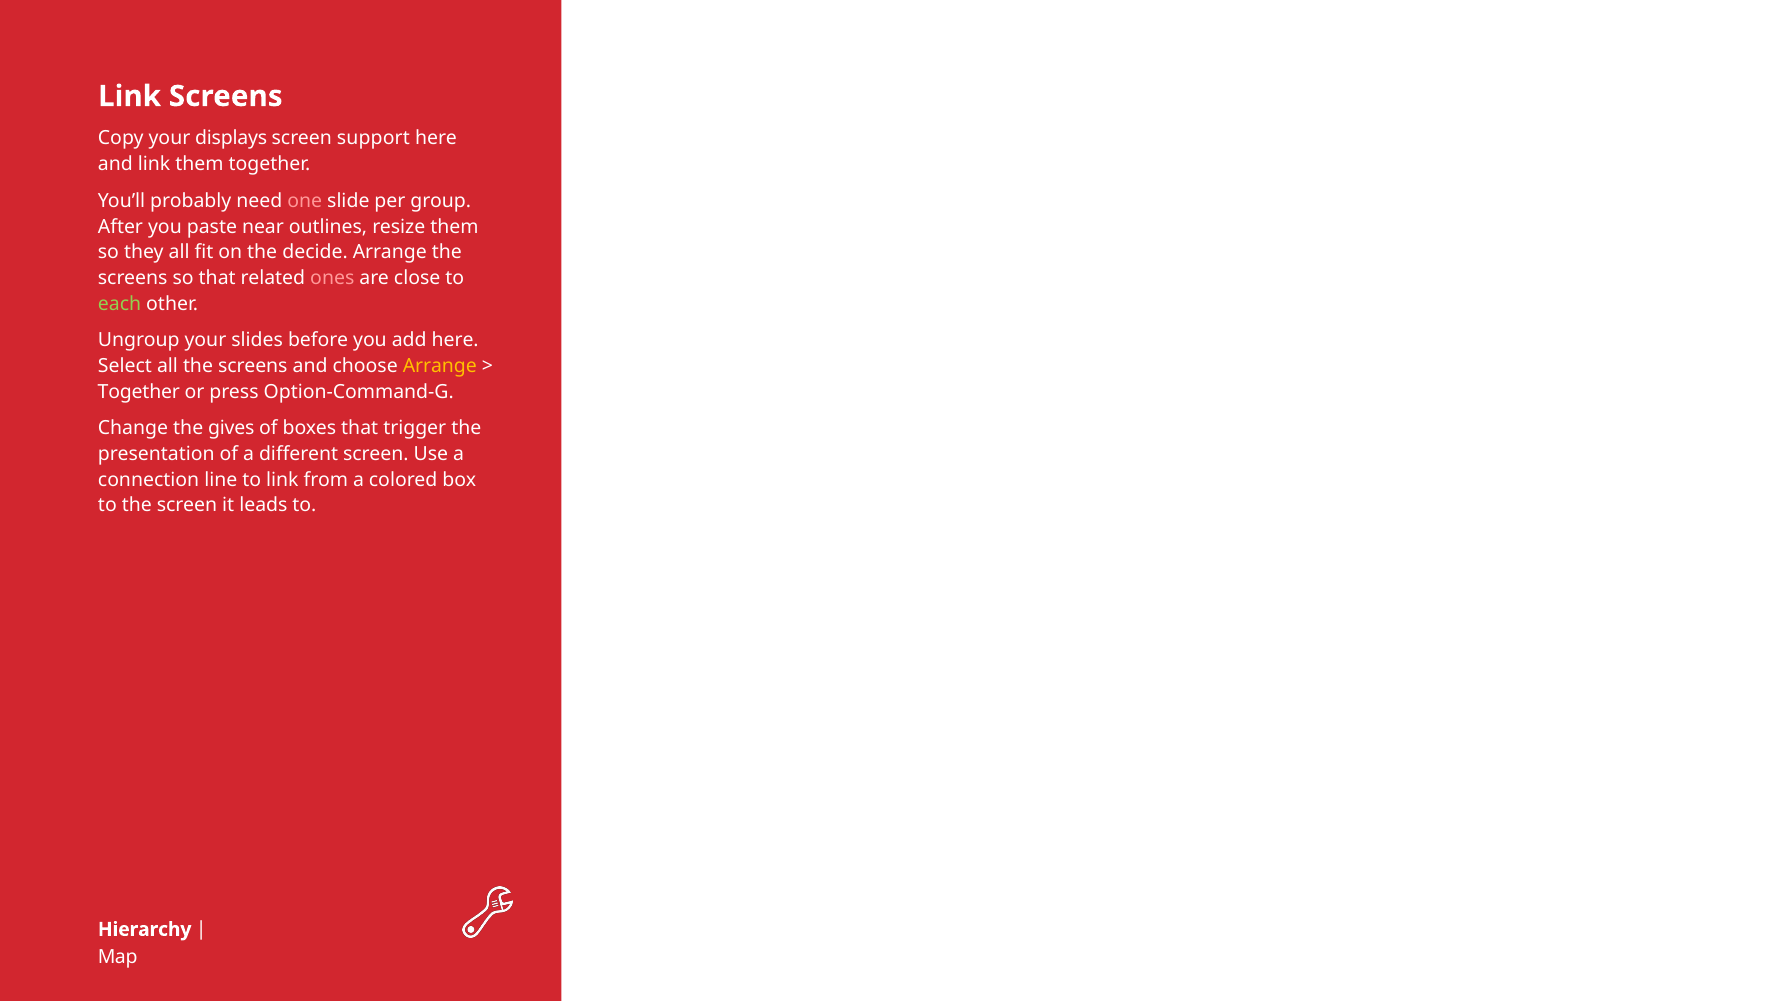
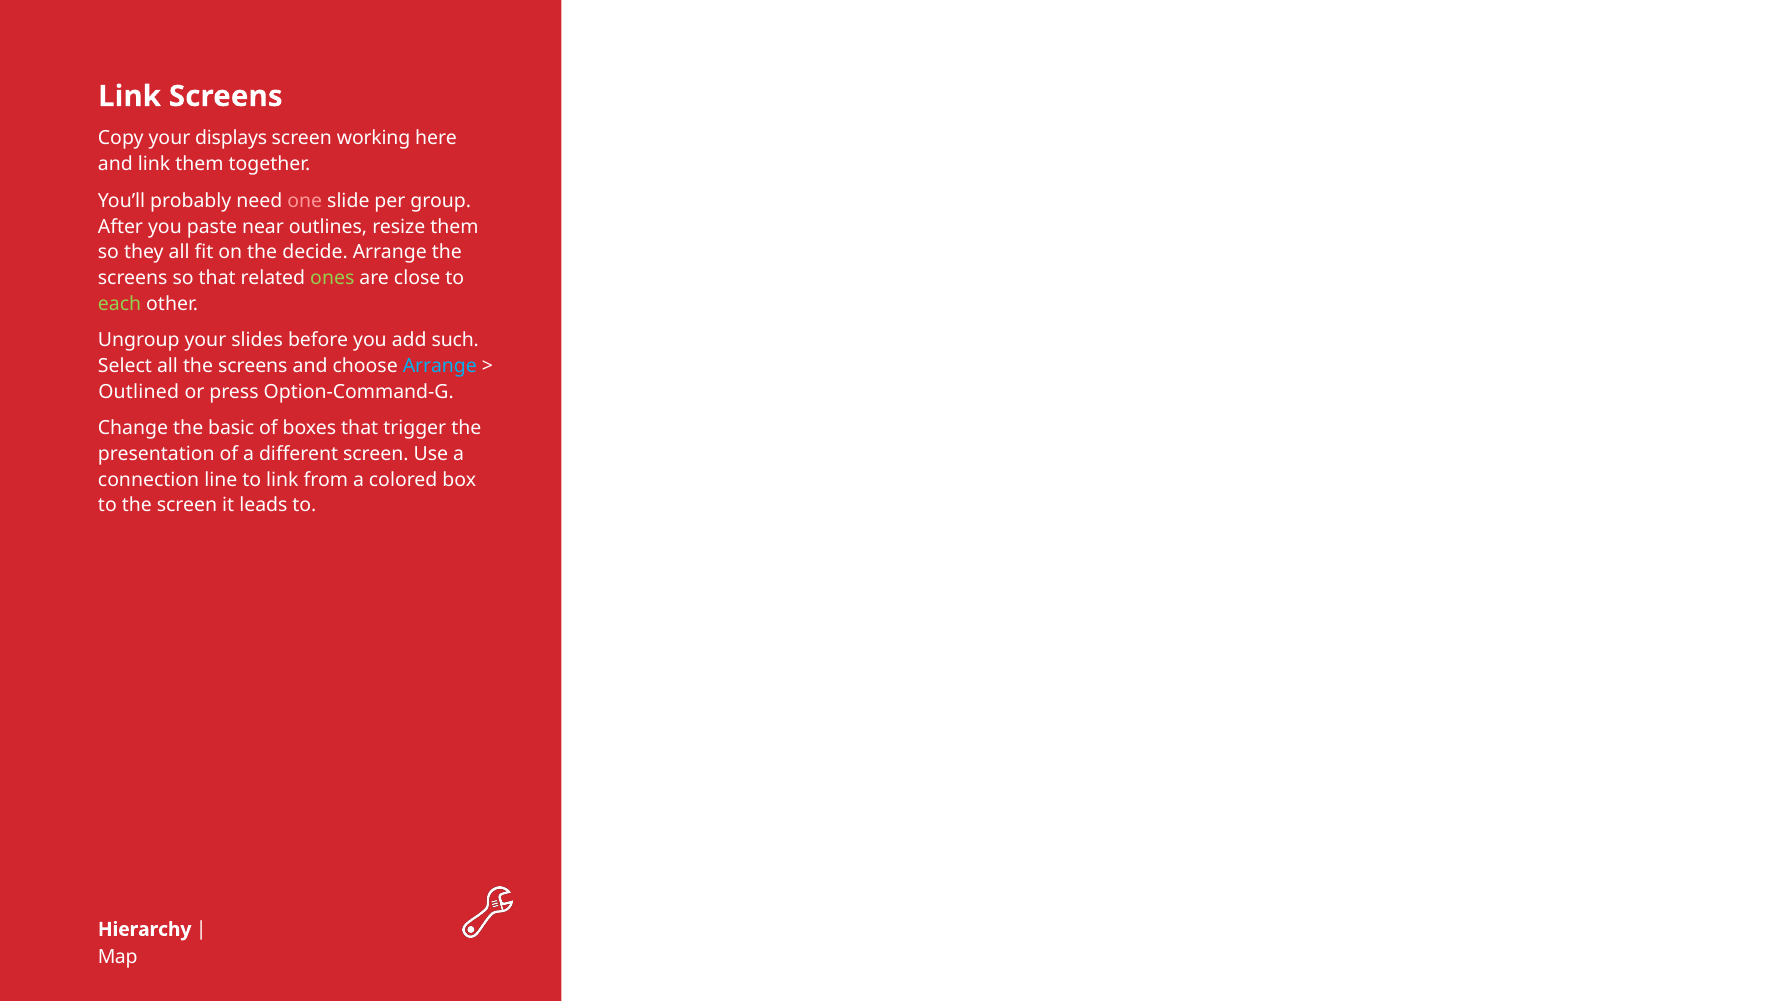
support: support -> working
ones colour: pink -> light green
add here: here -> such
Arrange at (440, 366) colour: yellow -> light blue
Together at (139, 392): Together -> Outlined
gives: gives -> basic
